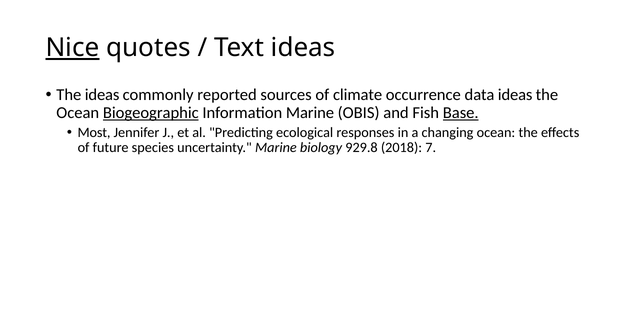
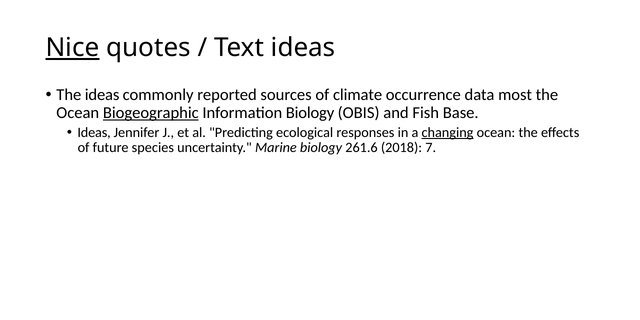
data ideas: ideas -> most
Information Marine: Marine -> Biology
Base underline: present -> none
Most at (94, 132): Most -> Ideas
changing underline: none -> present
929.8: 929.8 -> 261.6
